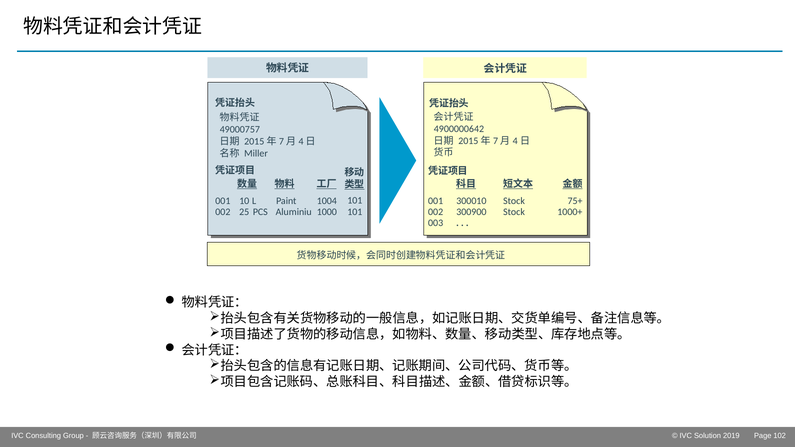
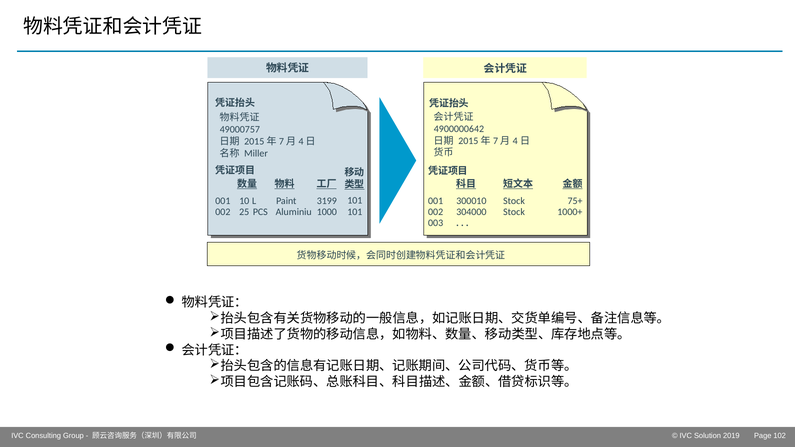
1004: 1004 -> 3199
300900: 300900 -> 304000
